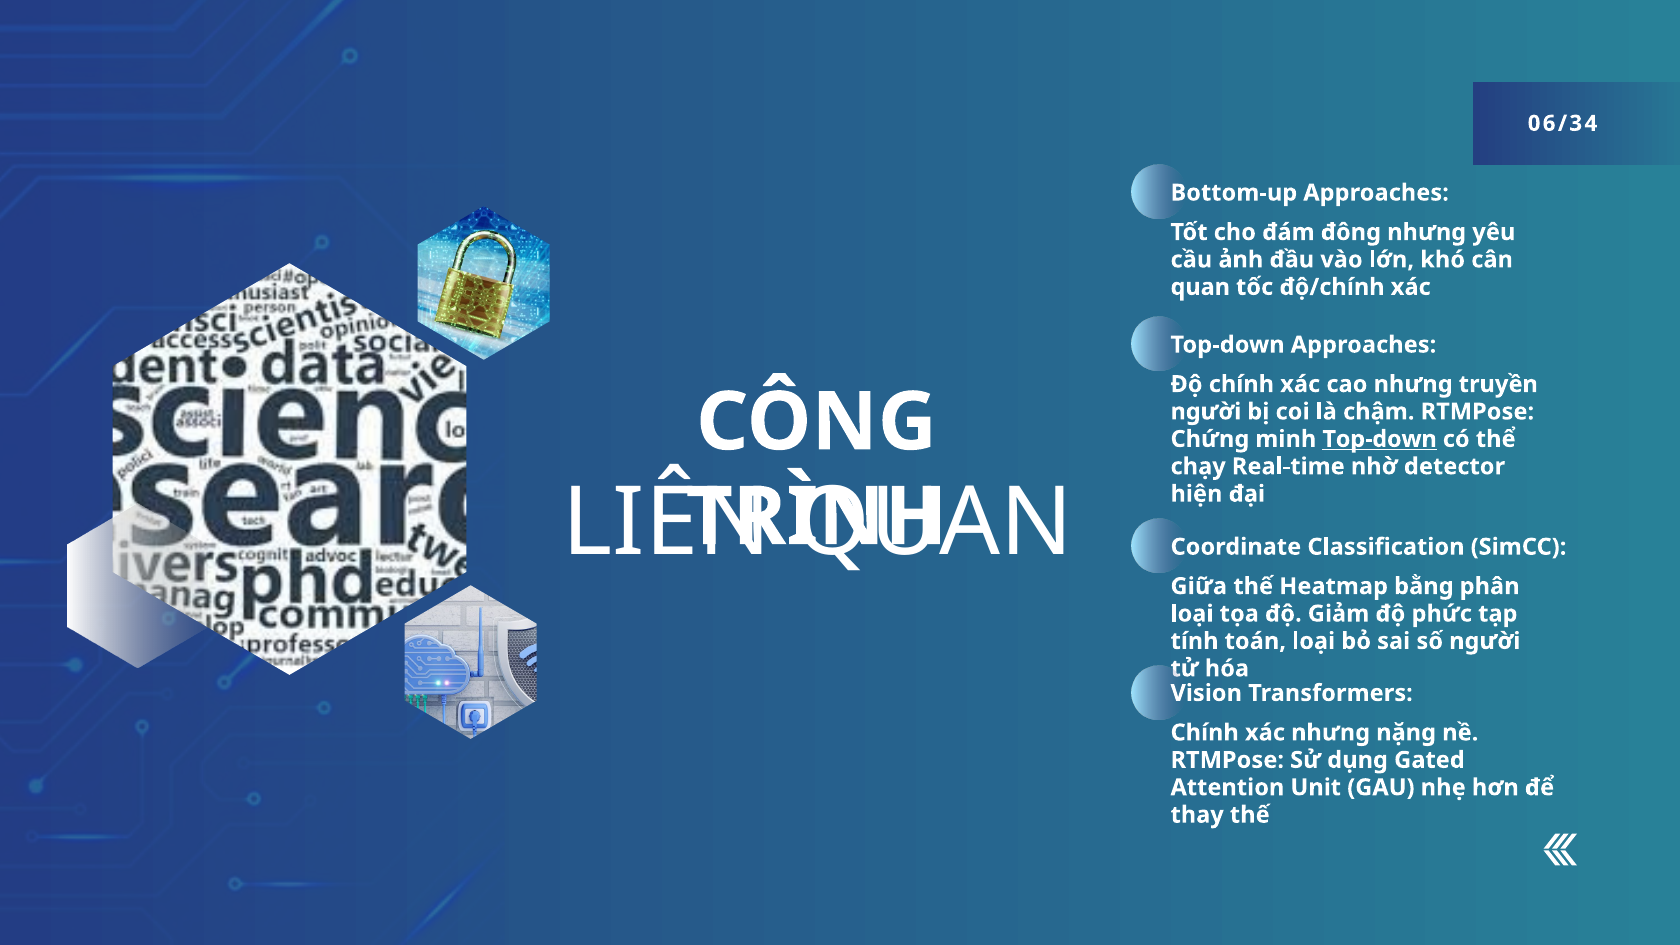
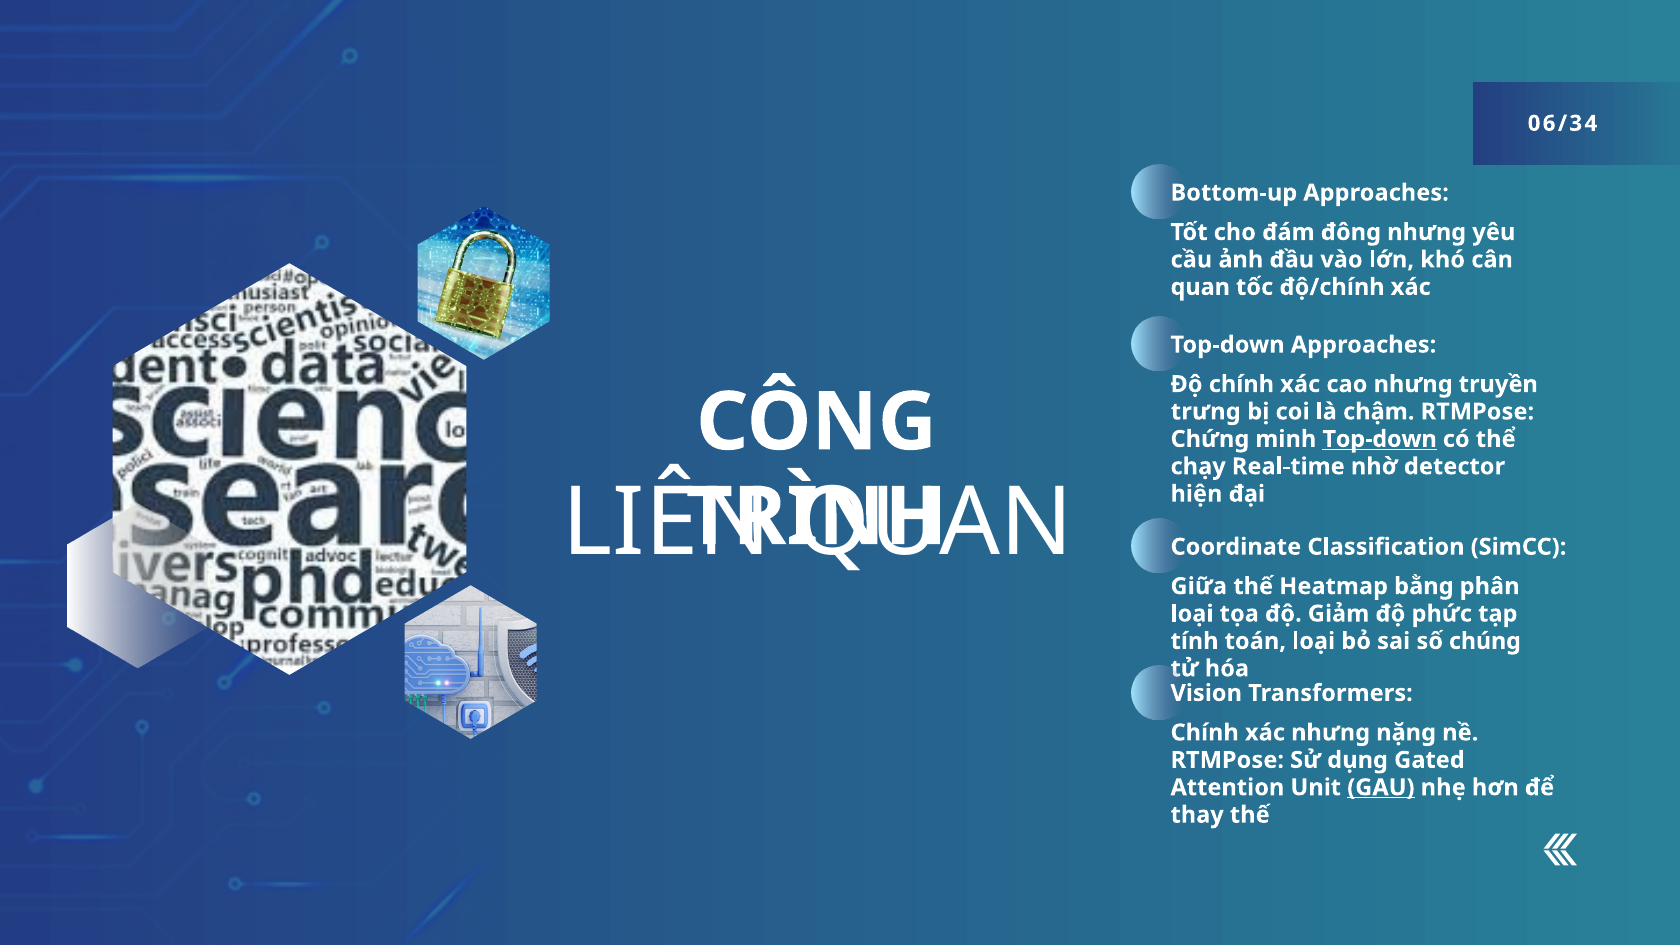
người at (1206, 412): người -> trưng
số người: người -> chúng
GAU underline: none -> present
